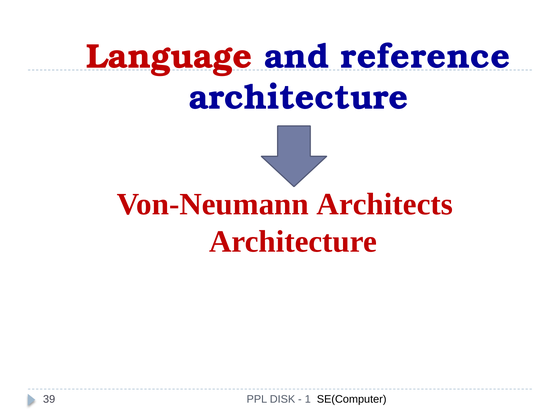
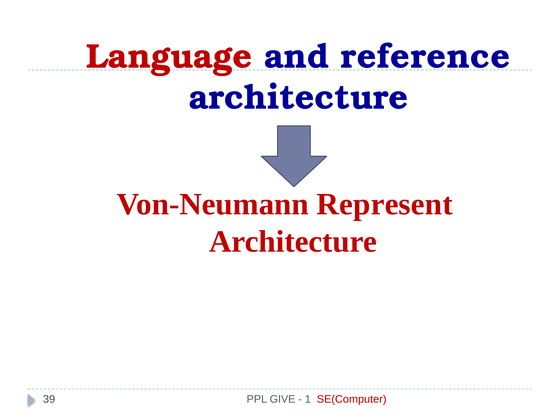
Architects: Architects -> Represent
DISK: DISK -> GIVE
SE(Computer colour: black -> red
